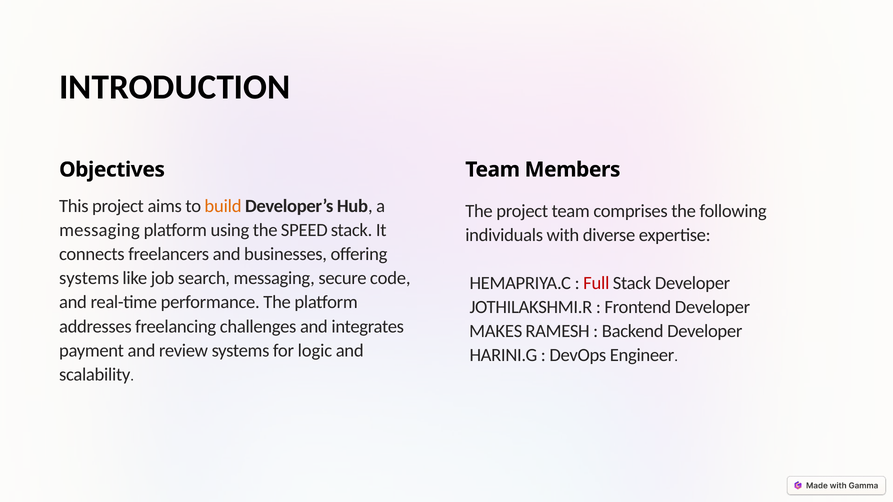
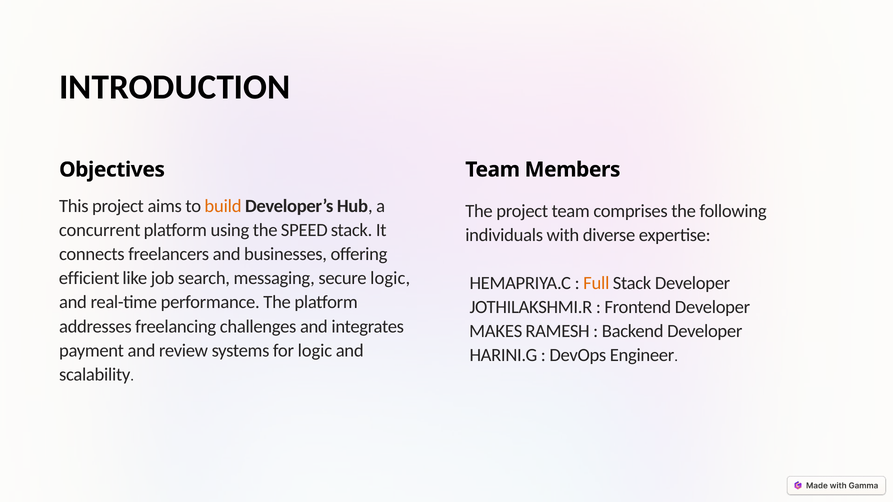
messaging at (99, 230): messaging -> concurrent
systems at (89, 279): systems -> efficient
secure code: code -> logic
Full colour: red -> orange
